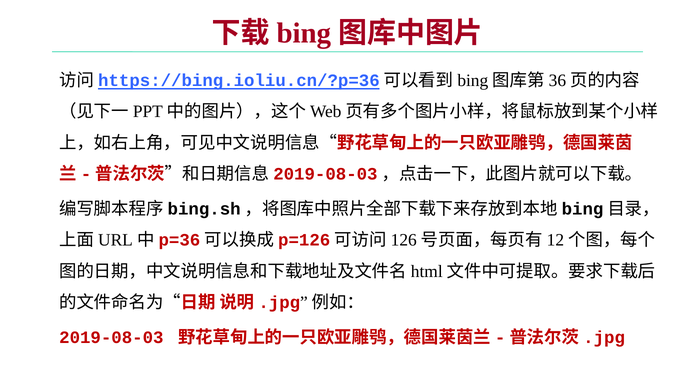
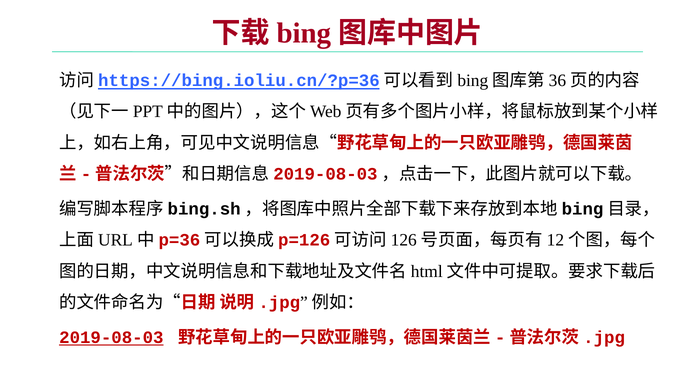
2019-08-03 underline: none -> present
